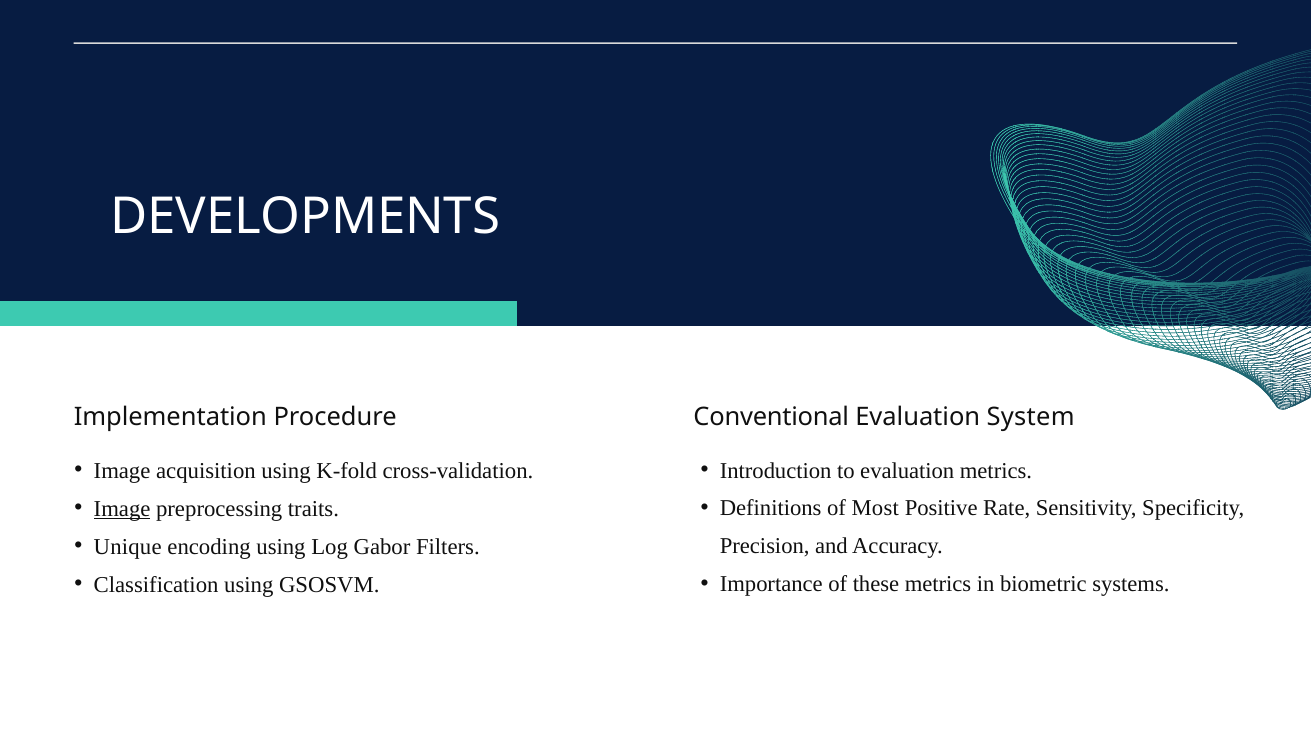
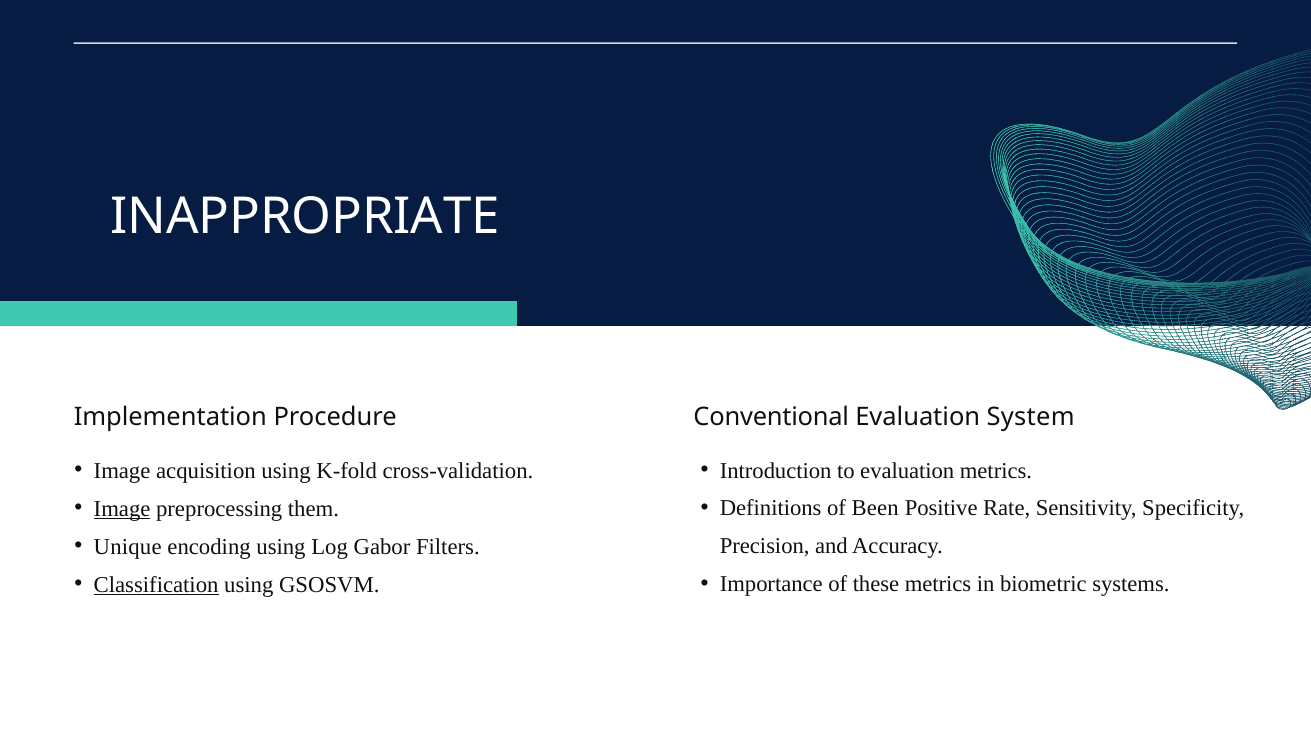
DEVELOPMENTS: DEVELOPMENTS -> INAPPROPRIATE
Most: Most -> Been
traits: traits -> them
Classification underline: none -> present
